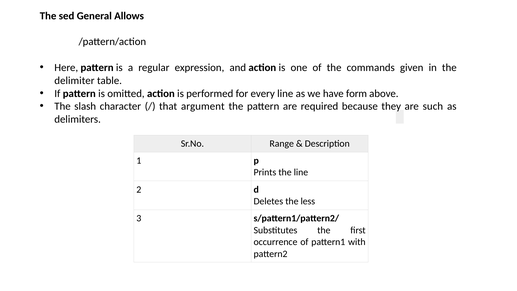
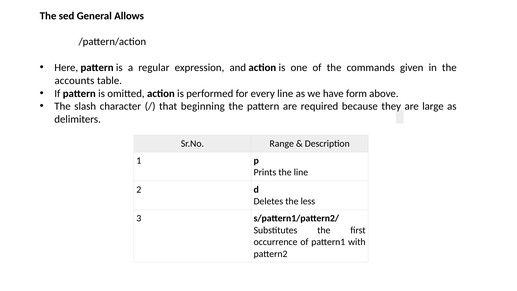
delimiter: delimiter -> accounts
argument: argument -> beginning
such: such -> large
